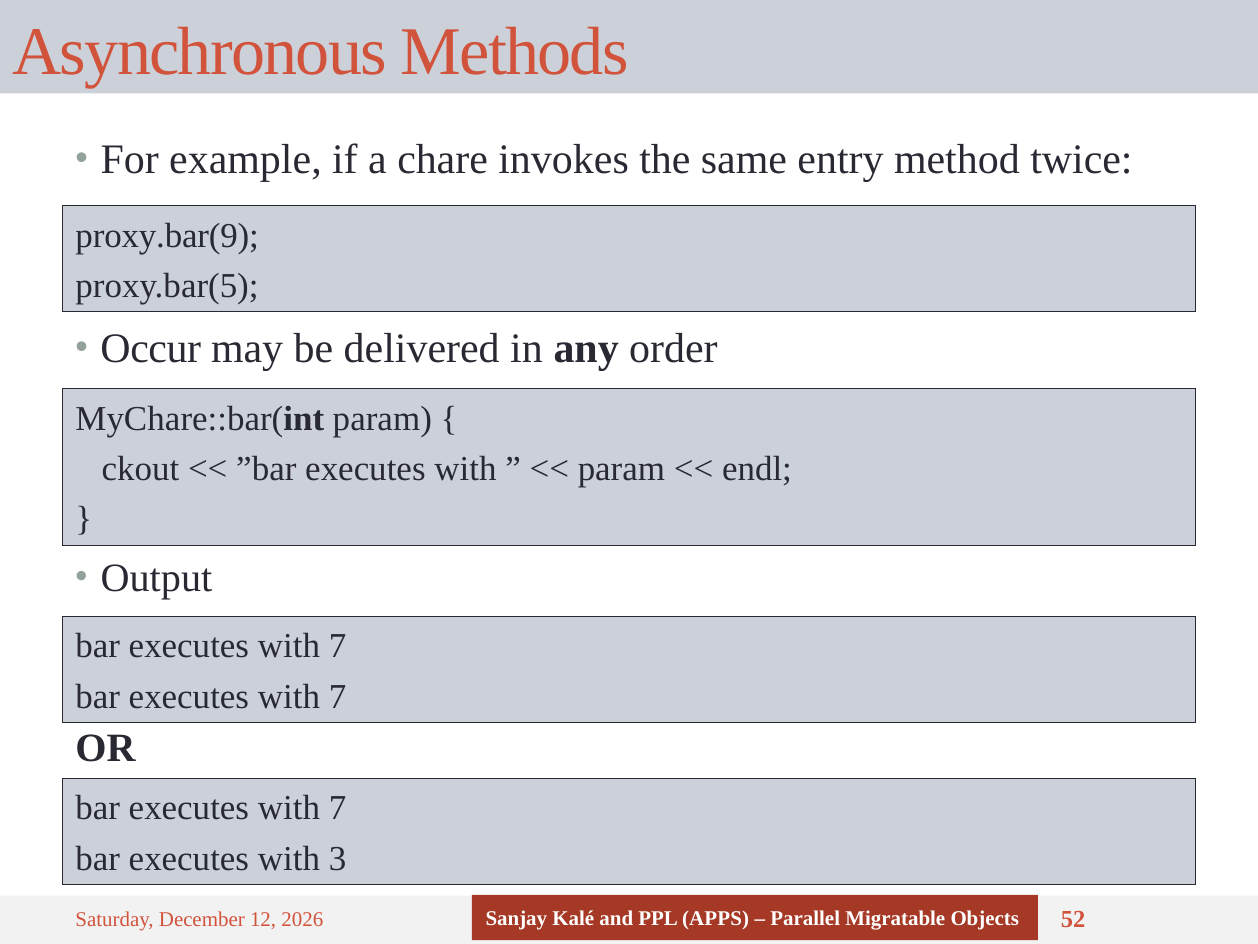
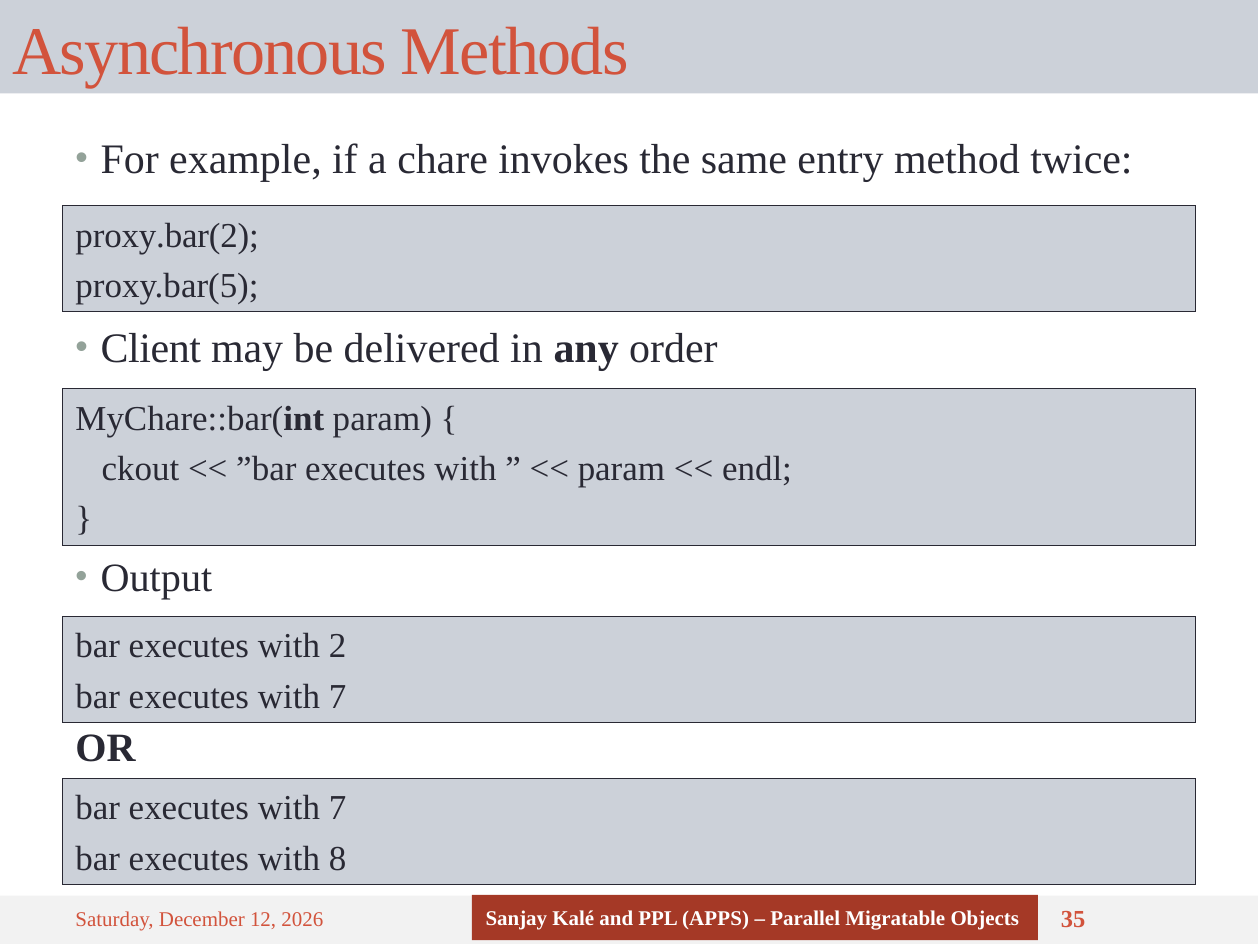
proxy.bar(9: proxy.bar(9 -> proxy.bar(2
Occur: Occur -> Client
7 at (338, 646): 7 -> 2
3: 3 -> 8
52: 52 -> 35
